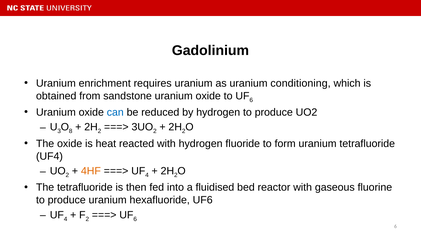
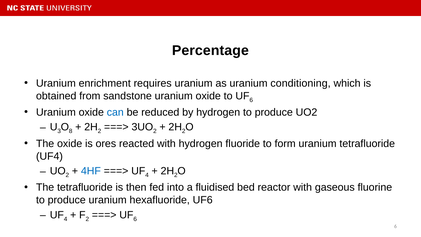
Gadolinium: Gadolinium -> Percentage
heat: heat -> ores
4HF colour: orange -> blue
